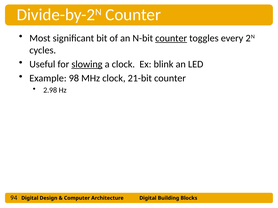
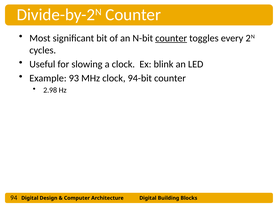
slowing underline: present -> none
98: 98 -> 93
21-bit: 21-bit -> 94-bit
